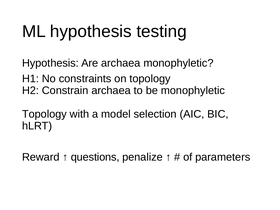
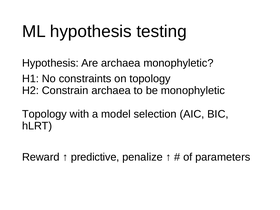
questions: questions -> predictive
